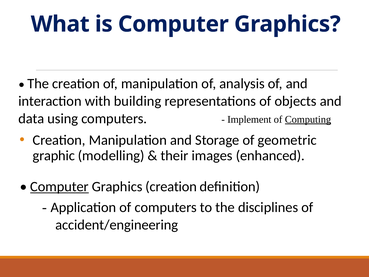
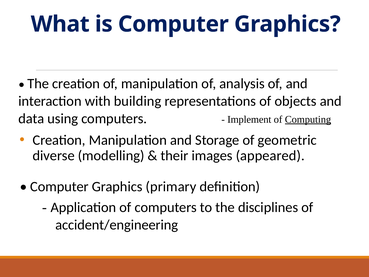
graphic: graphic -> diverse
enhanced: enhanced -> appeared
Computer at (59, 187) underline: present -> none
Graphics creation: creation -> primary
